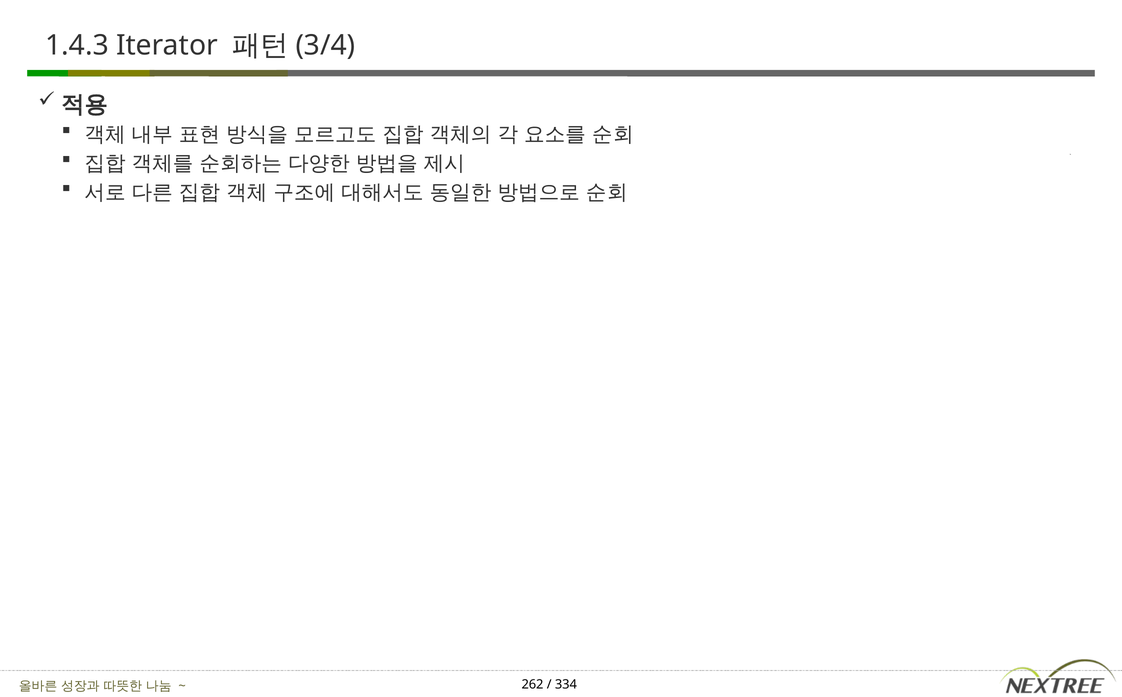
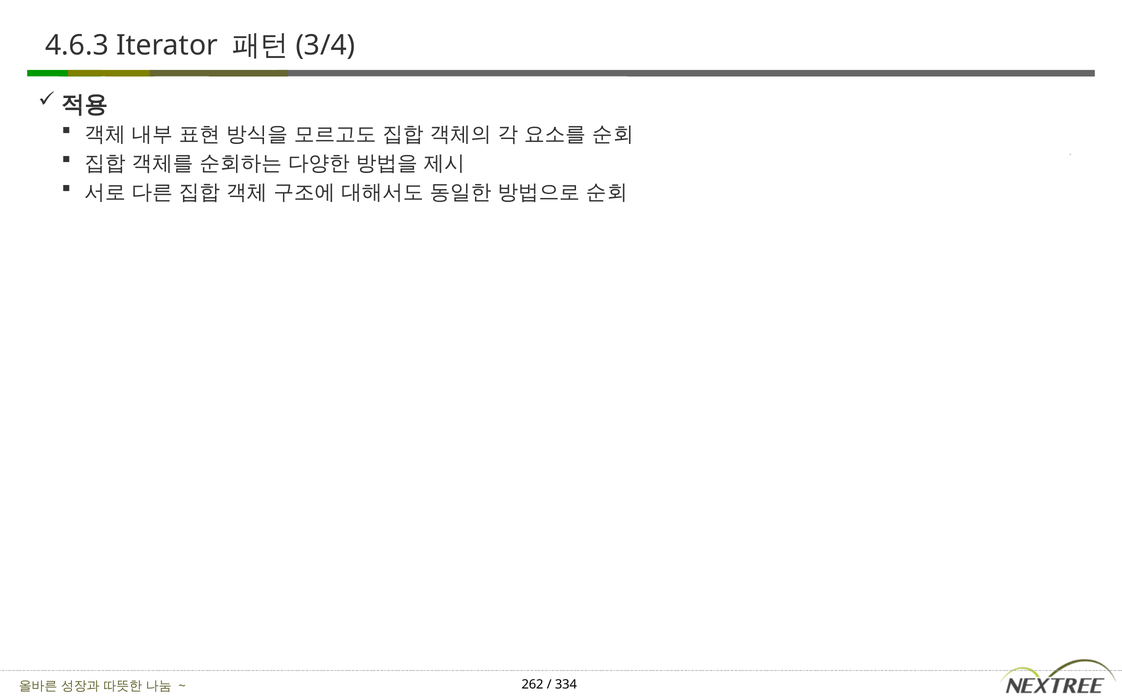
1.4.3: 1.4.3 -> 4.6.3
